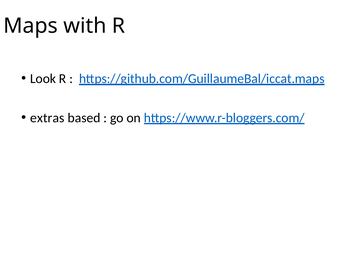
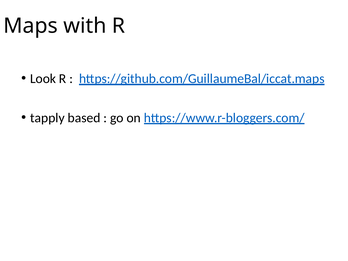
extras: extras -> tapply
